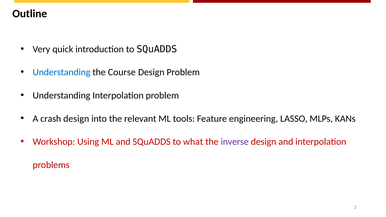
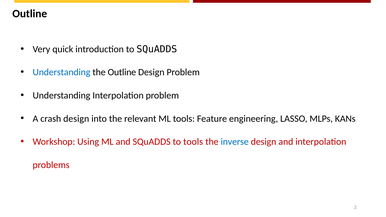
the Course: Course -> Outline
to what: what -> tools
inverse colour: purple -> blue
